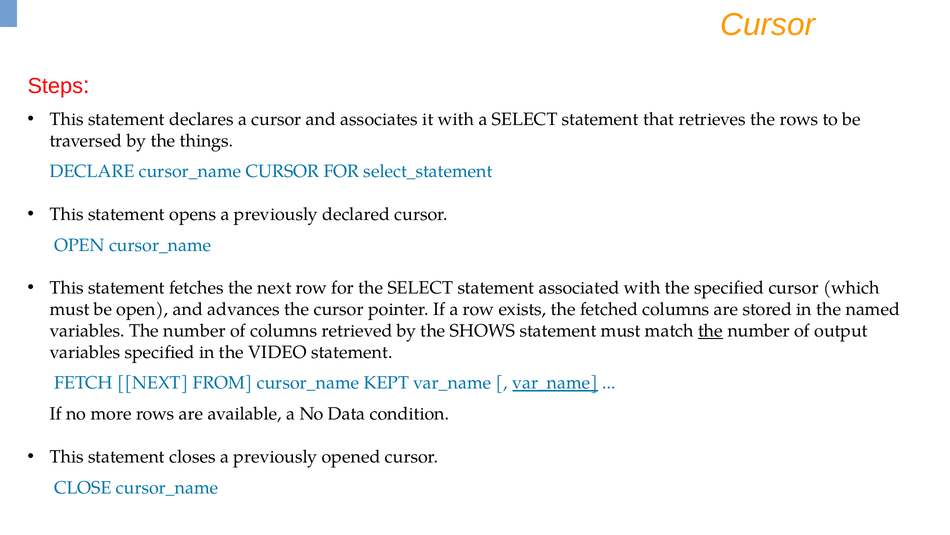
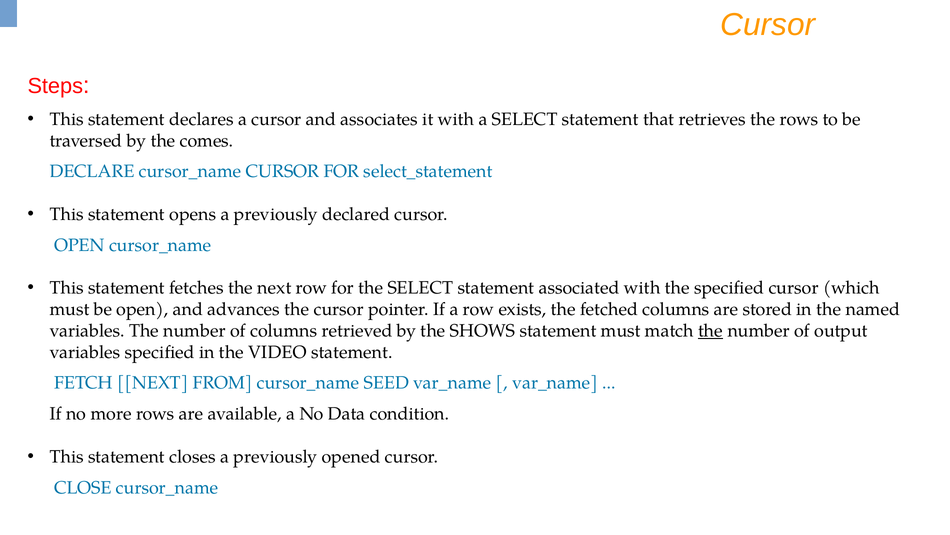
things: things -> comes
KEPT: KEPT -> SEED
var_name at (555, 383) underline: present -> none
